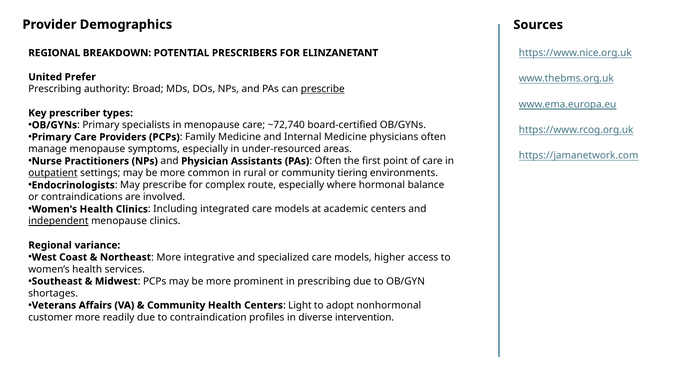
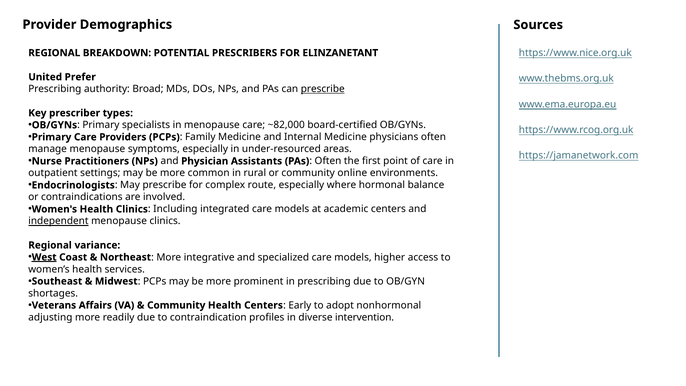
~72,740: ~72,740 -> ~82,000
outpatient underline: present -> none
tiering: tiering -> online
West underline: none -> present
Light: Light -> Early
customer: customer -> adjusting
